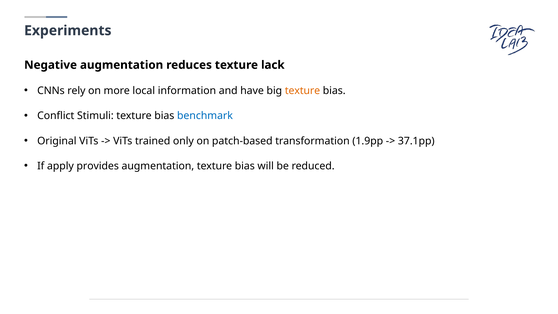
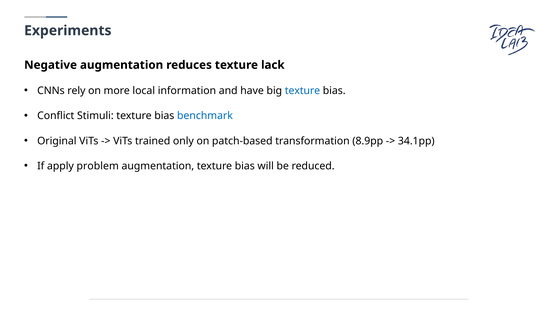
texture at (302, 91) colour: orange -> blue
1.9pp: 1.9pp -> 8.9pp
37.1pp: 37.1pp -> 34.1pp
provides: provides -> problem
